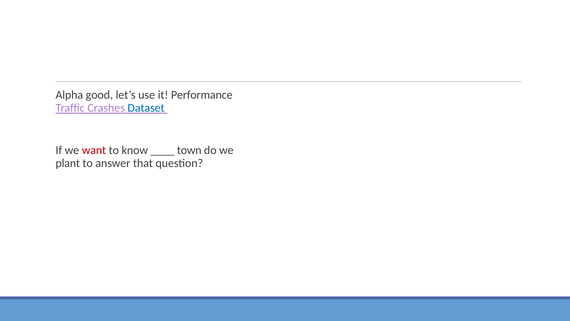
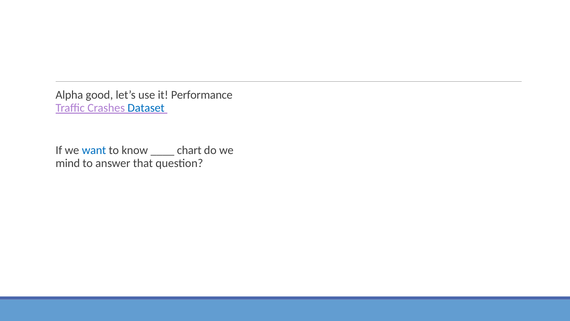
want colour: red -> blue
town: town -> chart
plant: plant -> mind
